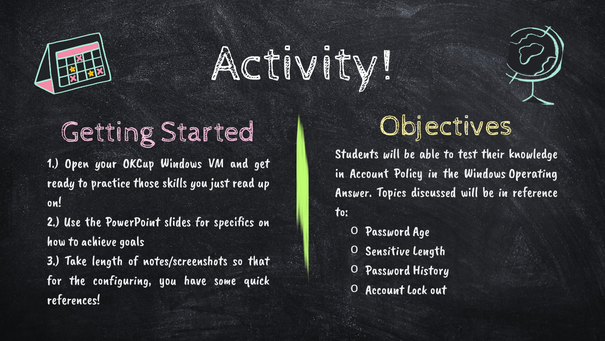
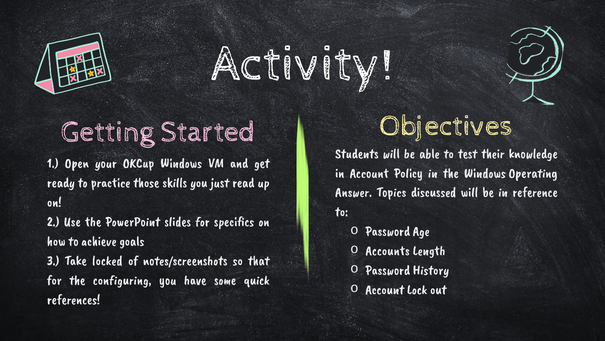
Sensitive: Sensitive -> Accounts
Take length: length -> locked
